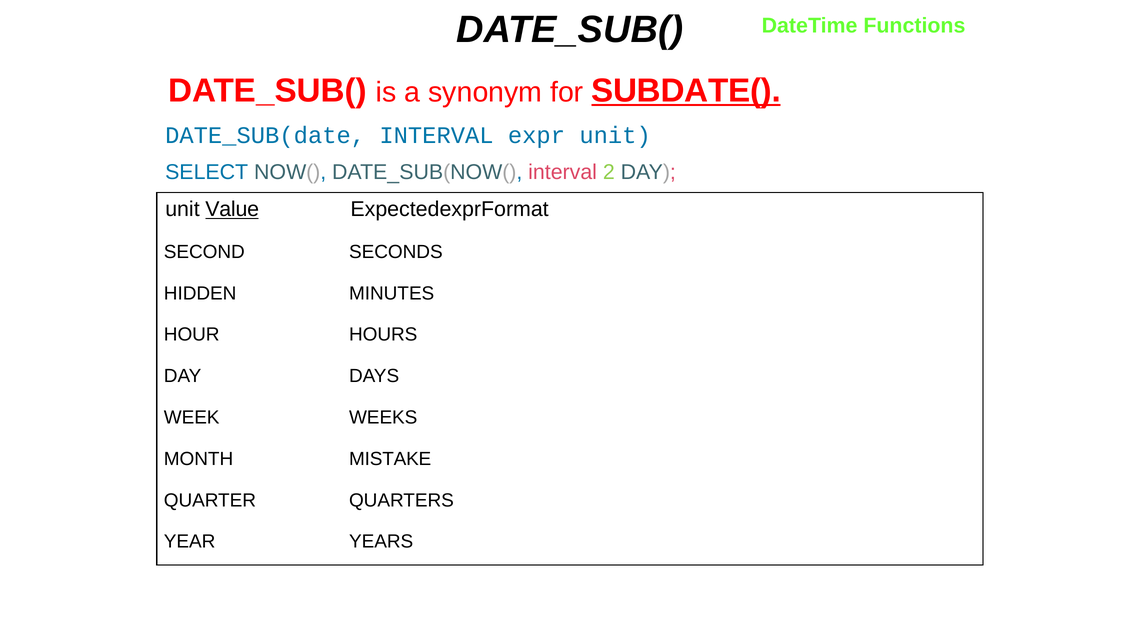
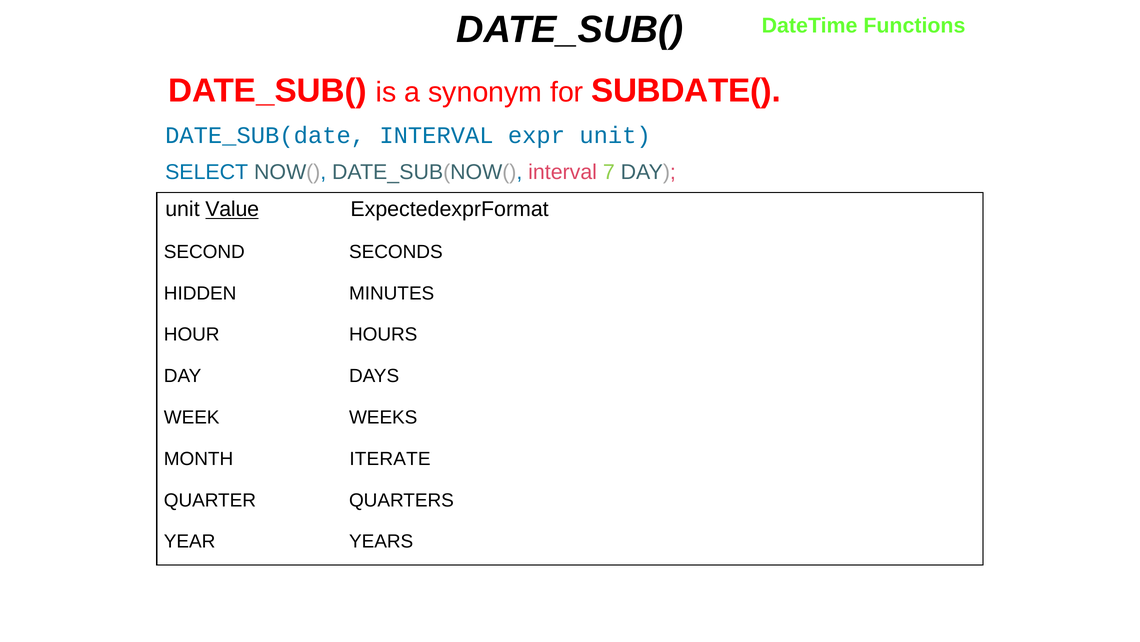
SUBDATE( underline: present -> none
2: 2 -> 7
MISTAKE: MISTAKE -> ITERATE
